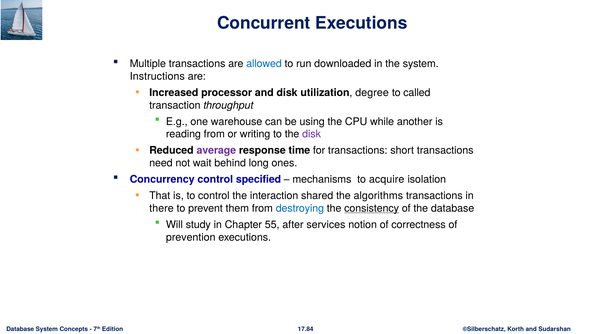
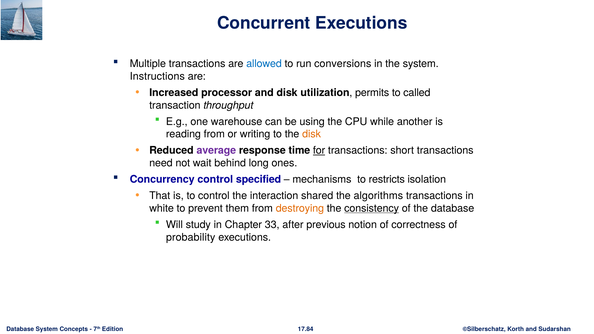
downloaded: downloaded -> conversions
degree: degree -> permits
disk at (312, 134) colour: purple -> orange
for underline: none -> present
acquire: acquire -> restricts
there: there -> white
destroying colour: blue -> orange
55: 55 -> 33
services: services -> previous
prevention: prevention -> probability
